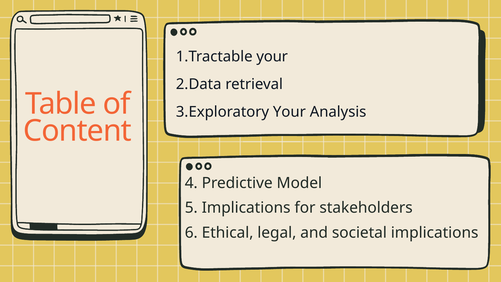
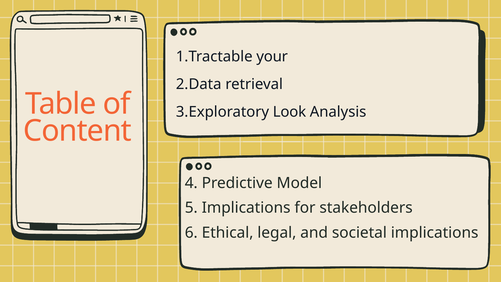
Your at (289, 112): Your -> Look
